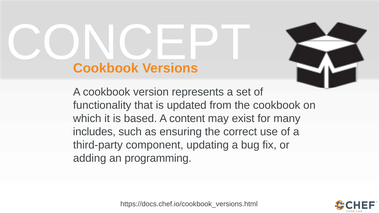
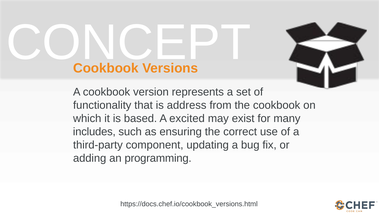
updated: updated -> address
content: content -> excited
